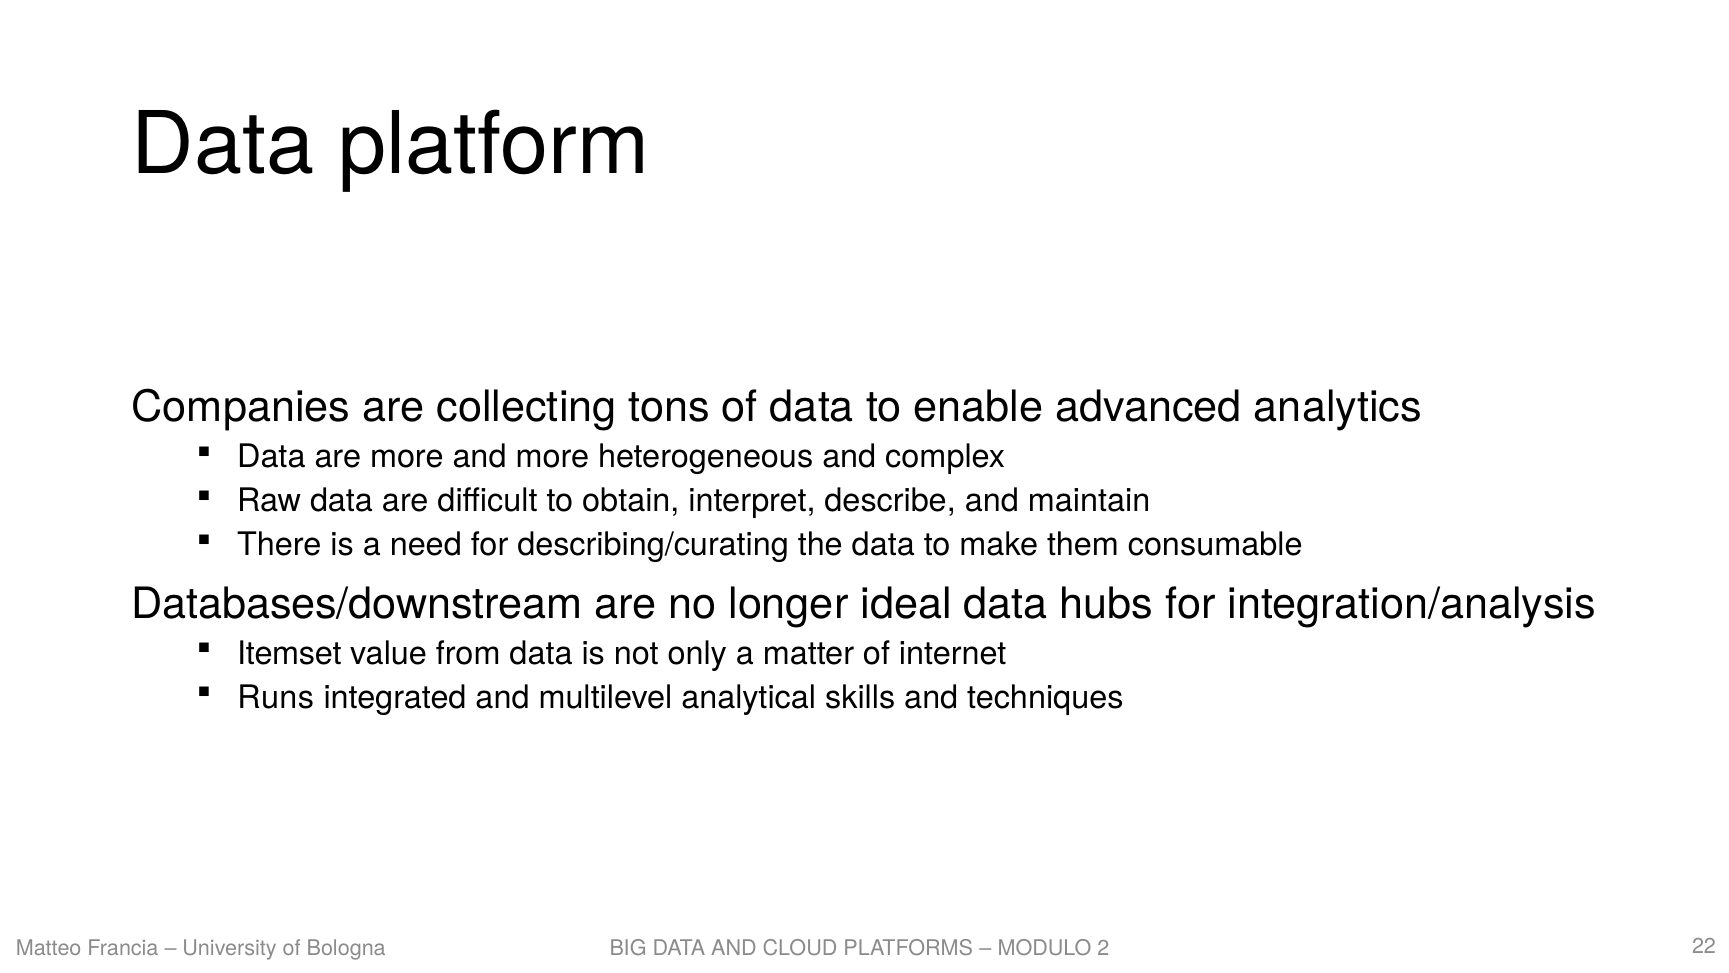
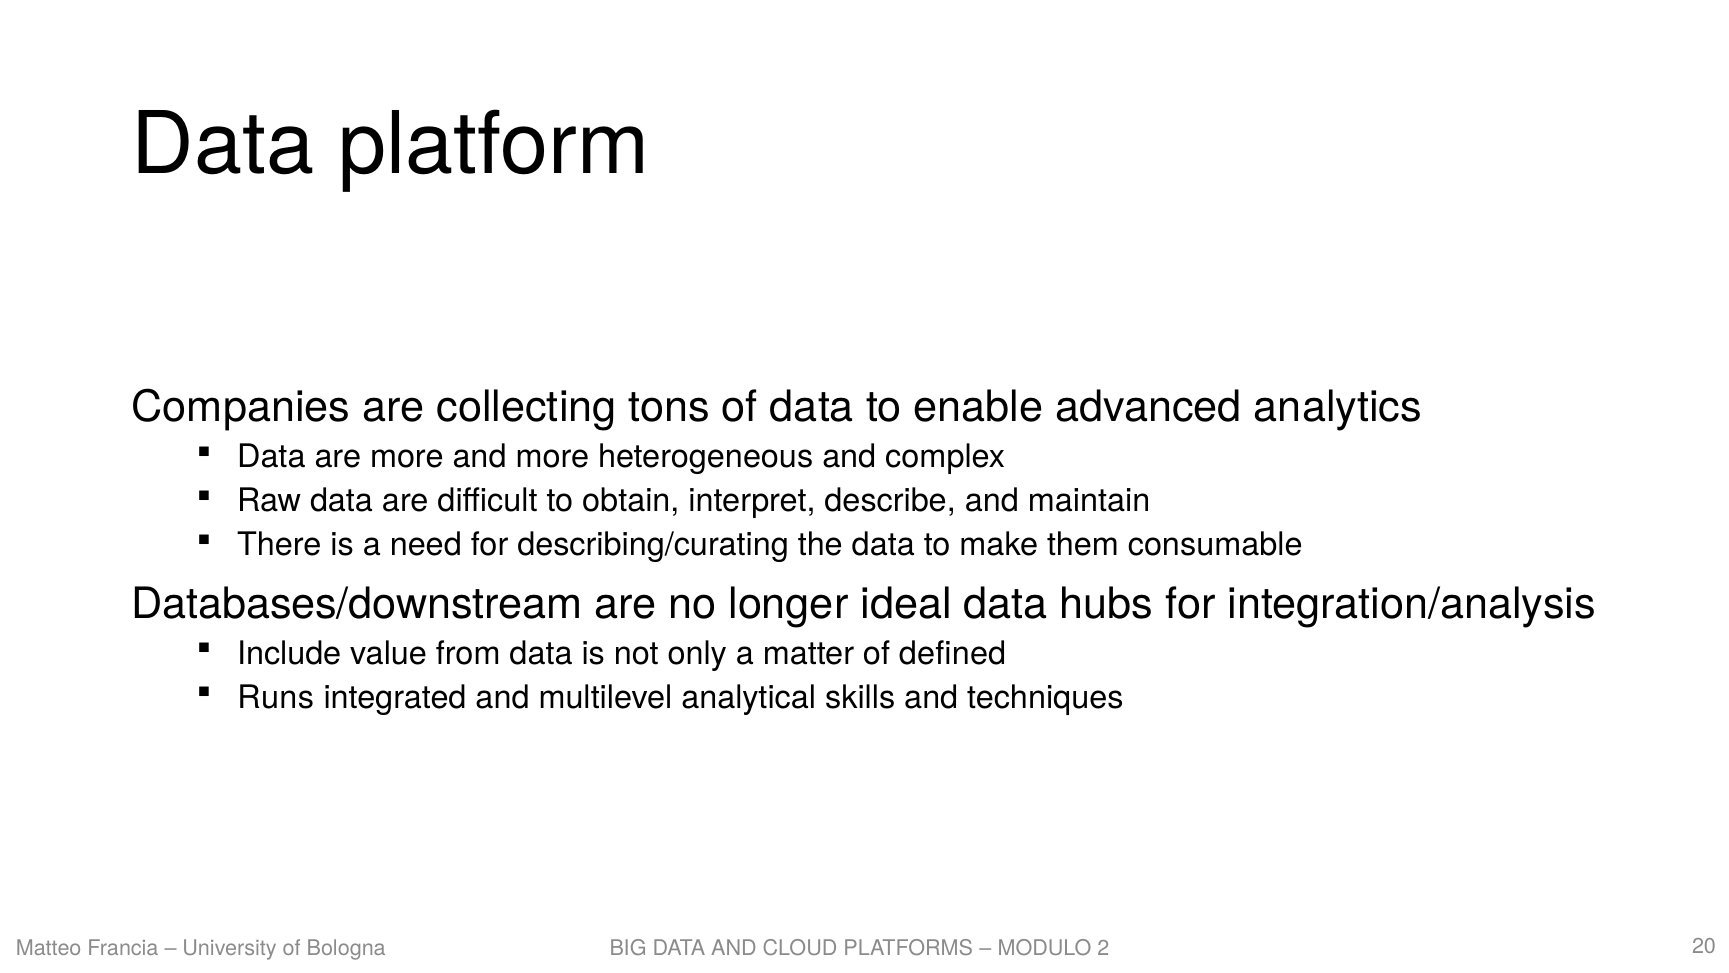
Itemset: Itemset -> Include
internet: internet -> defined
22: 22 -> 20
